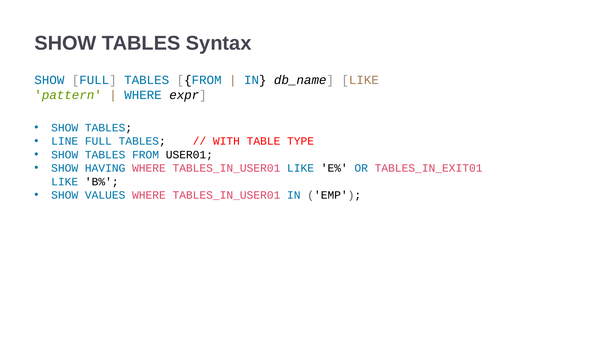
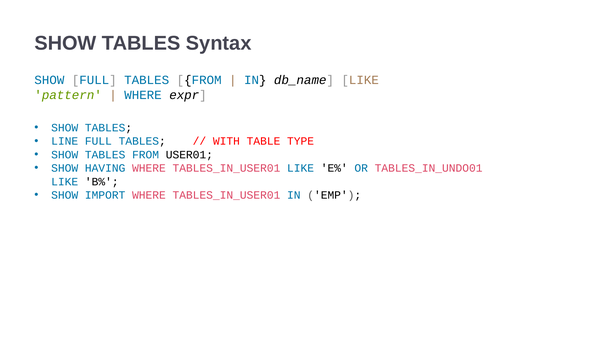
TABLES_IN_EXIT01: TABLES_IN_EXIT01 -> TABLES_IN_UNDO01
VALUES: VALUES -> IMPORT
